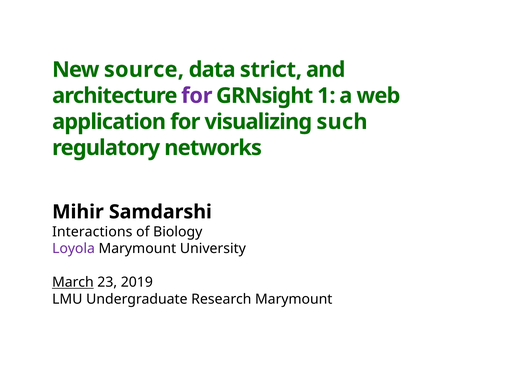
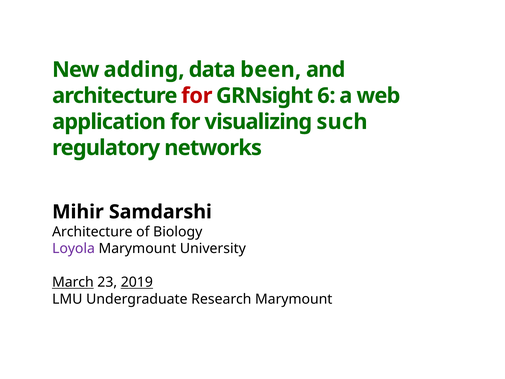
source: source -> adding
strict: strict -> been
for at (197, 96) colour: purple -> red
1: 1 -> 6
Interactions at (92, 232): Interactions -> Architecture
2019 underline: none -> present
